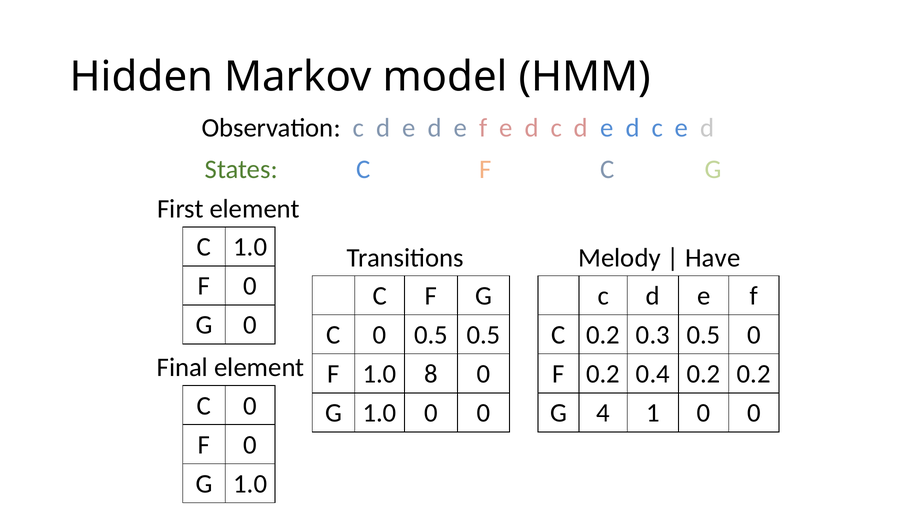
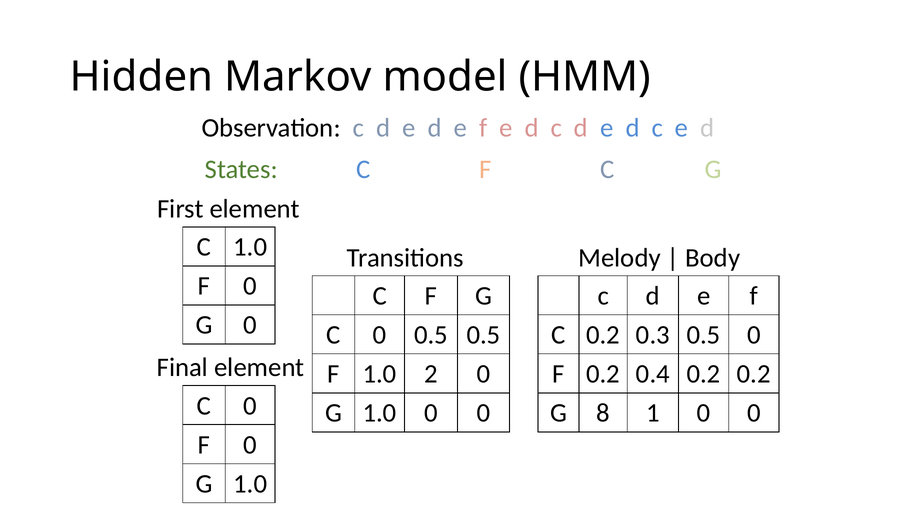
Have: Have -> Body
8: 8 -> 2
4: 4 -> 8
